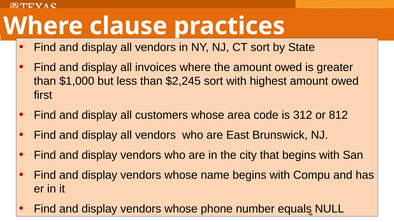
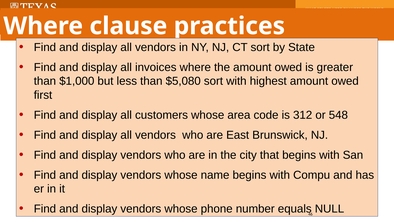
$2,245: $2,245 -> $5,080
812: 812 -> 548
